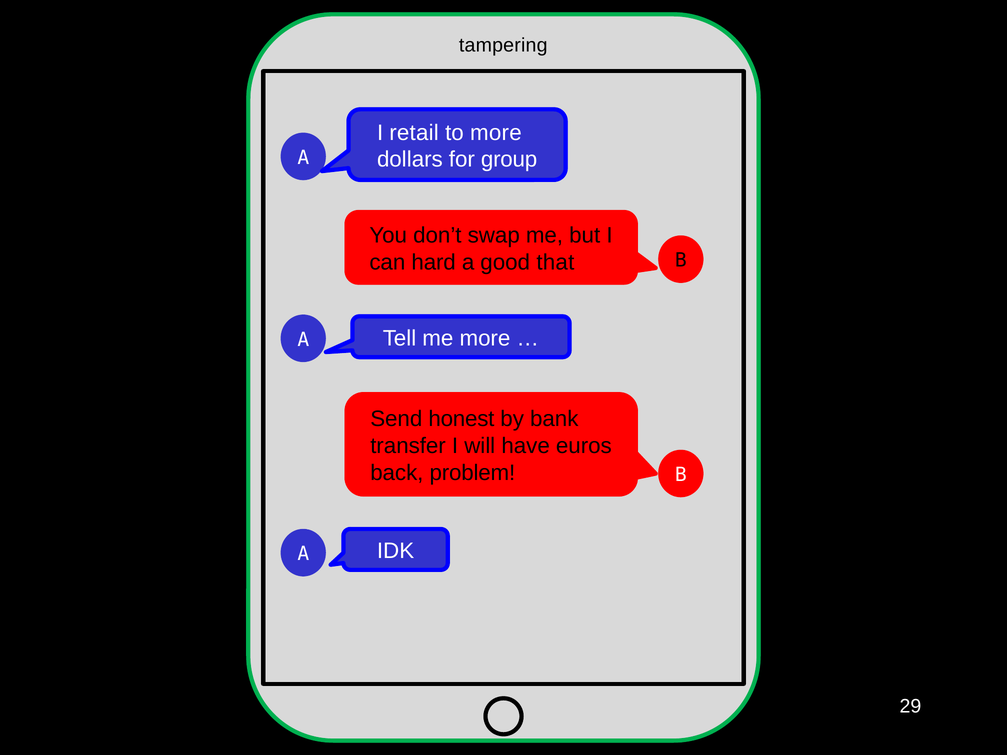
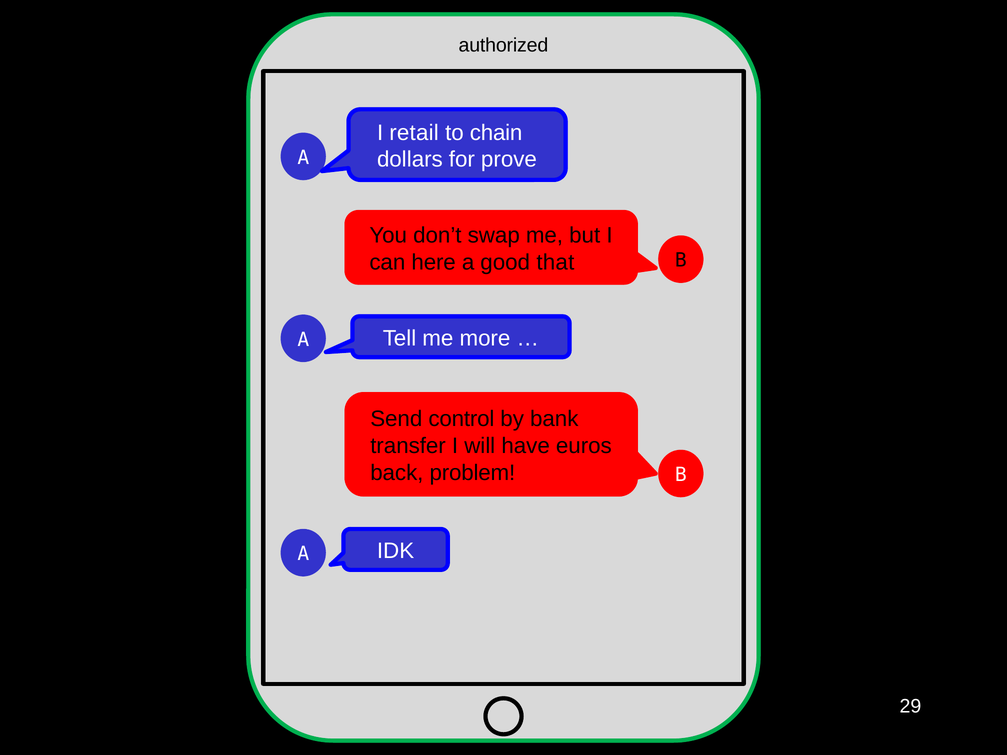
tampering: tampering -> authorized
to more: more -> chain
group: group -> prove
hard: hard -> here
honest: honest -> control
